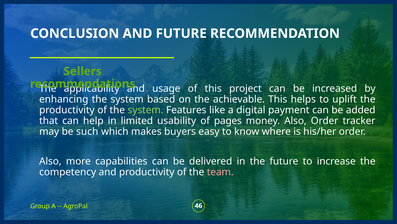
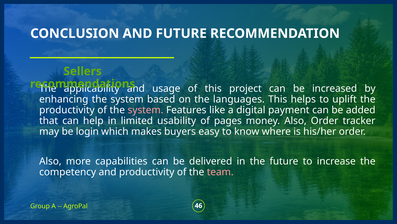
achievable: achievable -> languages
system at (146, 110) colour: light green -> pink
such: such -> login
